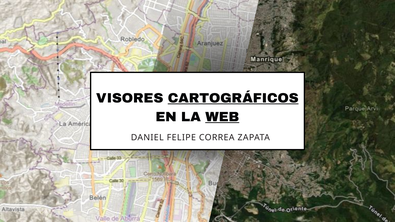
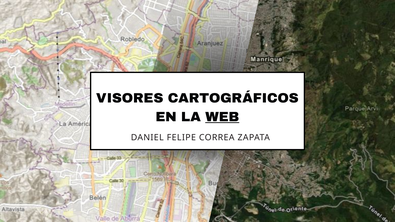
CARTOGRÁFICOS underline: present -> none
